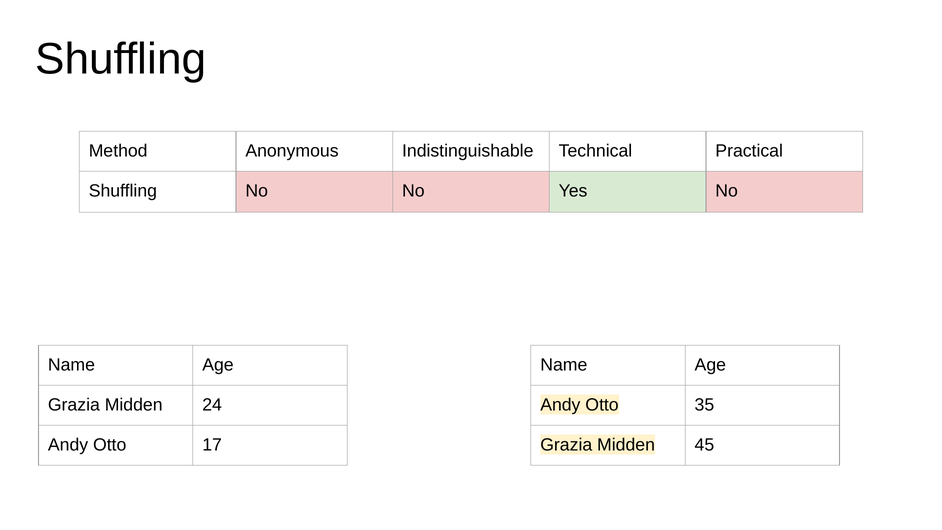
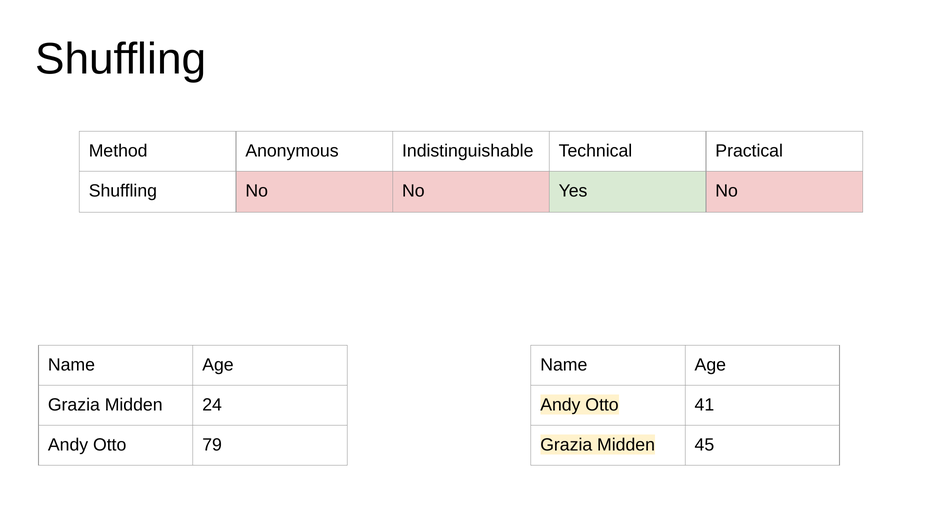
35: 35 -> 41
17: 17 -> 79
